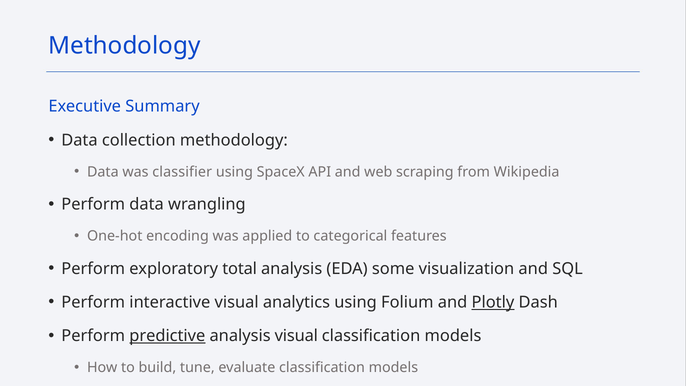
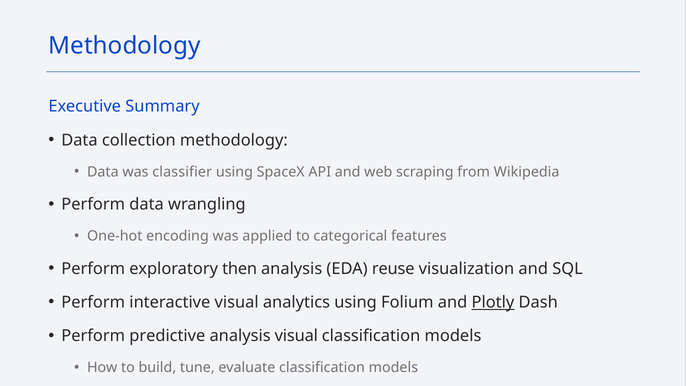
total: total -> then
some: some -> reuse
predictive underline: present -> none
